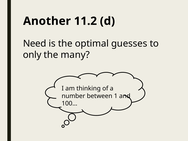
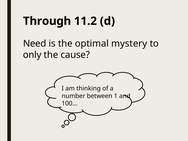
Another: Another -> Through
guesses: guesses -> mystery
many: many -> cause
